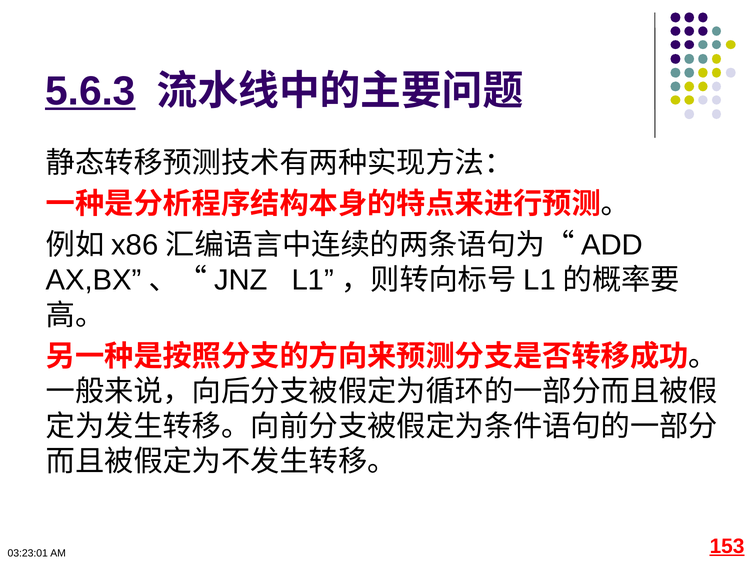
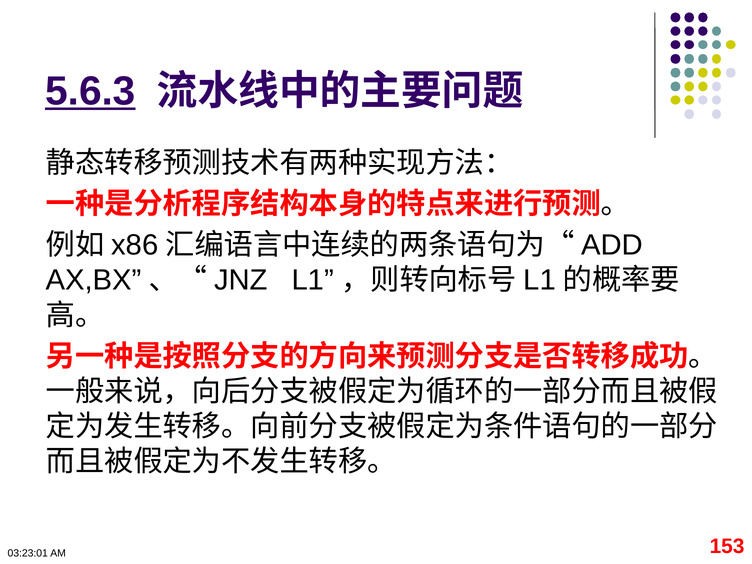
153 underline: present -> none
